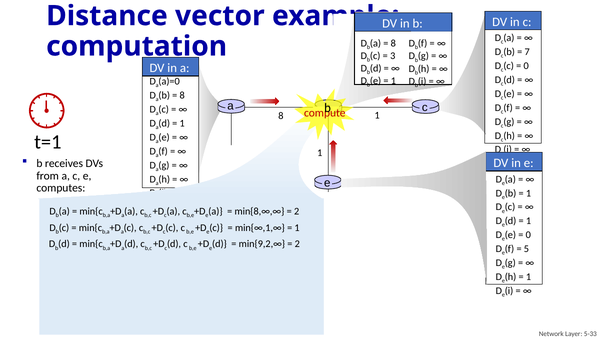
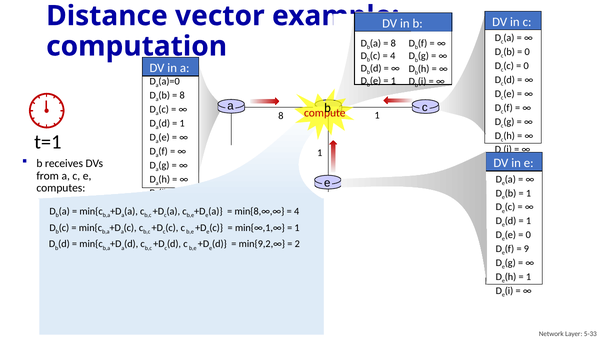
7 at (527, 52): 7 -> 0
3 at (393, 56): 3 -> 4
2 at (297, 211): 2 -> 4
5: 5 -> 9
